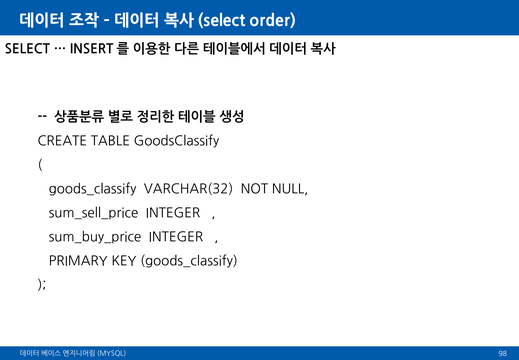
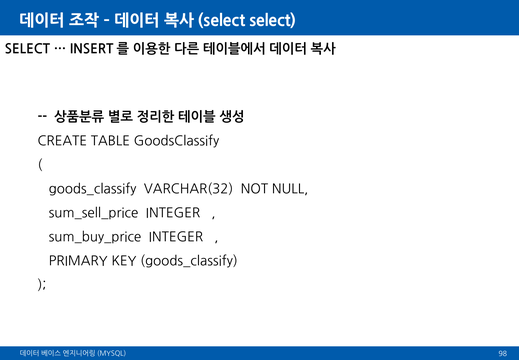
order at (273, 21): order -> select
